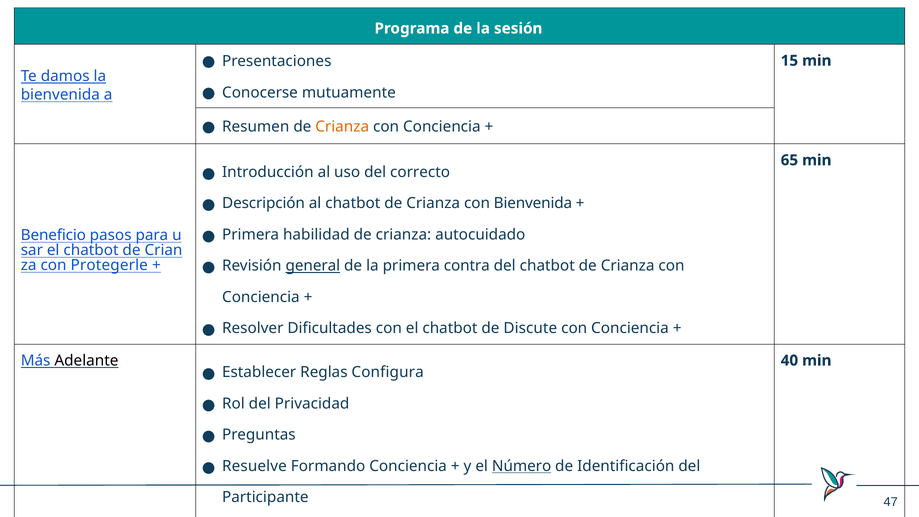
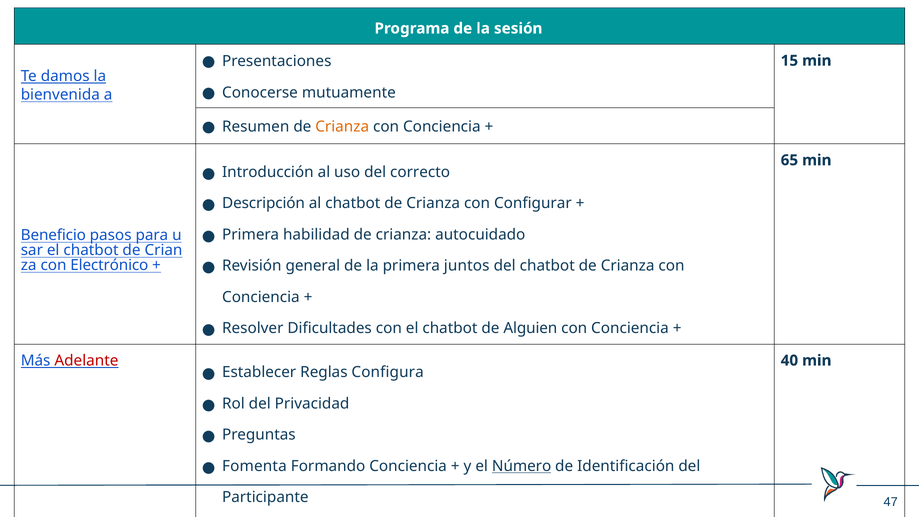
con Bienvenida: Bienvenida -> Configurar
general underline: present -> none
contra: contra -> juntos
Protegerle: Protegerle -> Electrónico
Discute: Discute -> Alguien
Adelante colour: black -> red
Resuelve: Resuelve -> Fomenta
